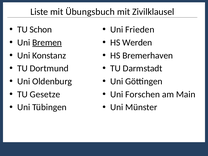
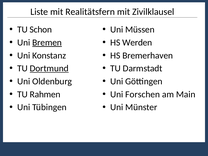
Übungsbuch: Übungsbuch -> Realitätsfern
Frieden: Frieden -> Müssen
Dortmund underline: none -> present
Gesetze: Gesetze -> Rahmen
